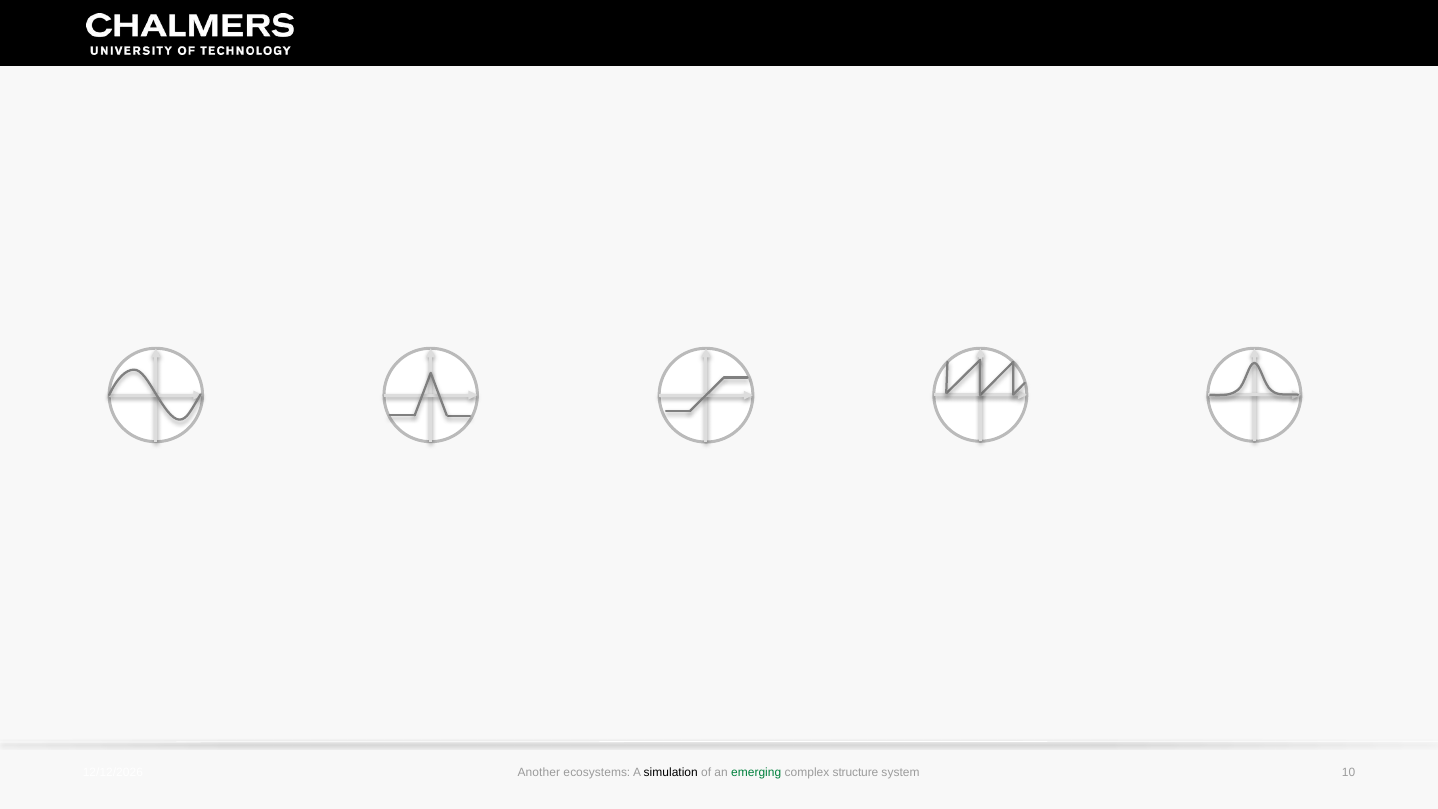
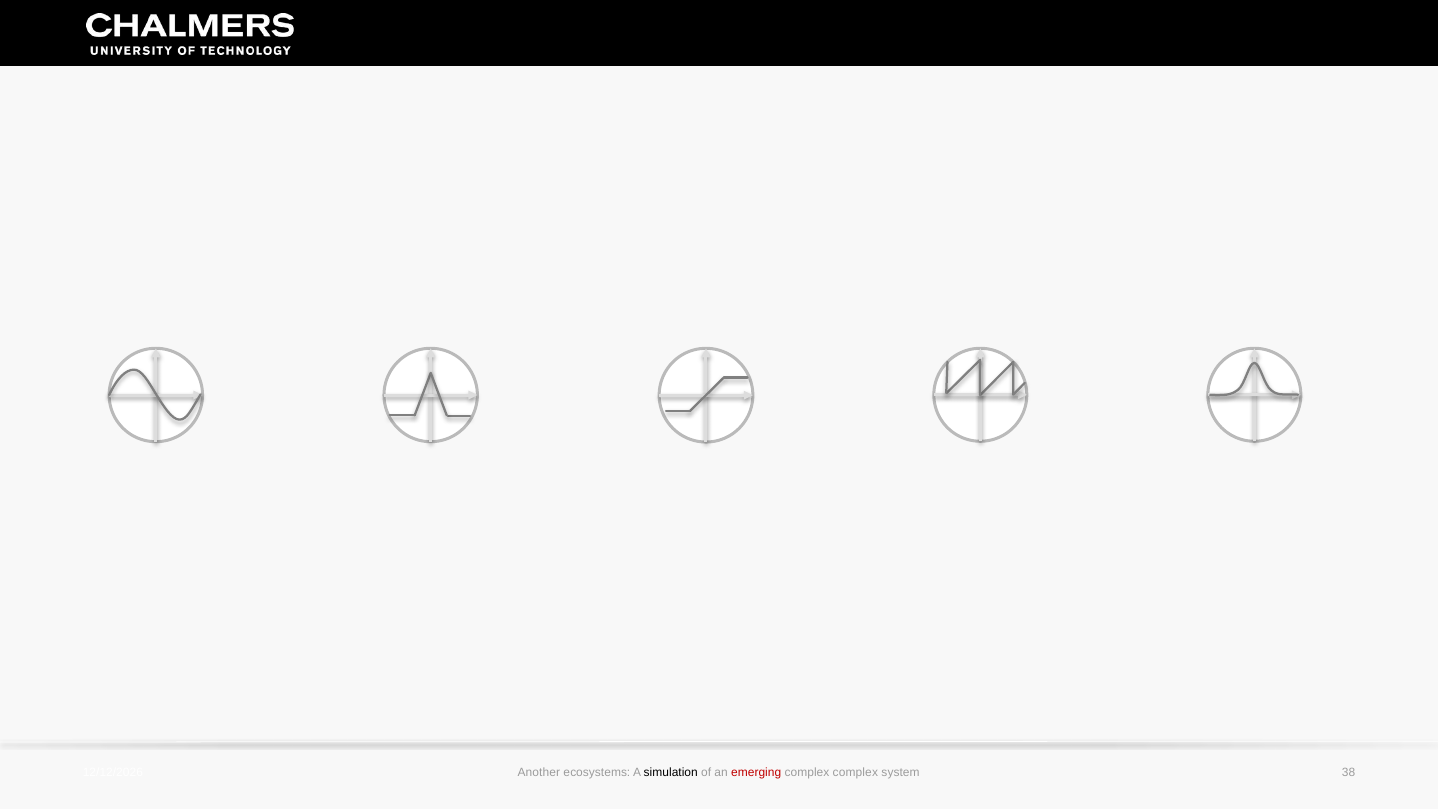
emerging colour: green -> red
complex structure: structure -> complex
10: 10 -> 38
